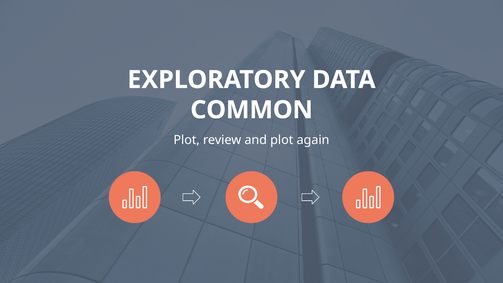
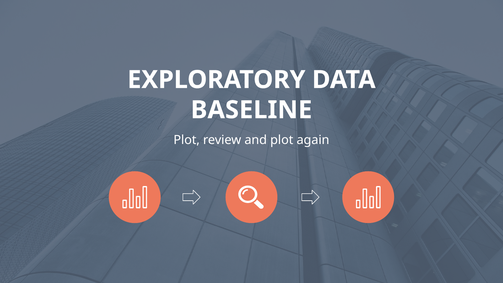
COMMON: COMMON -> BASELINE
